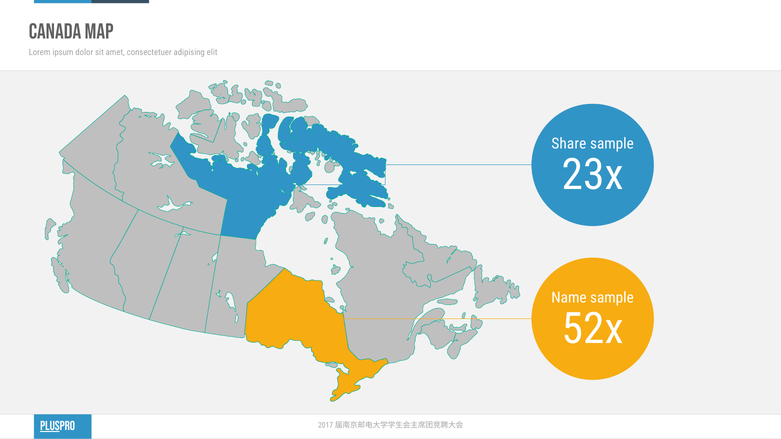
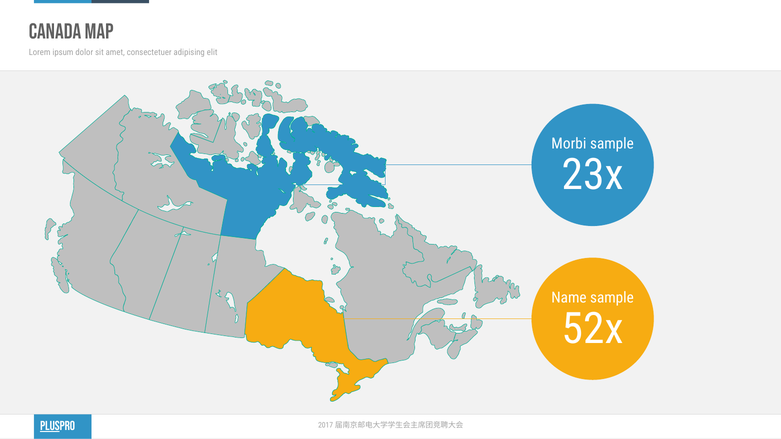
Share: Share -> Morbi
